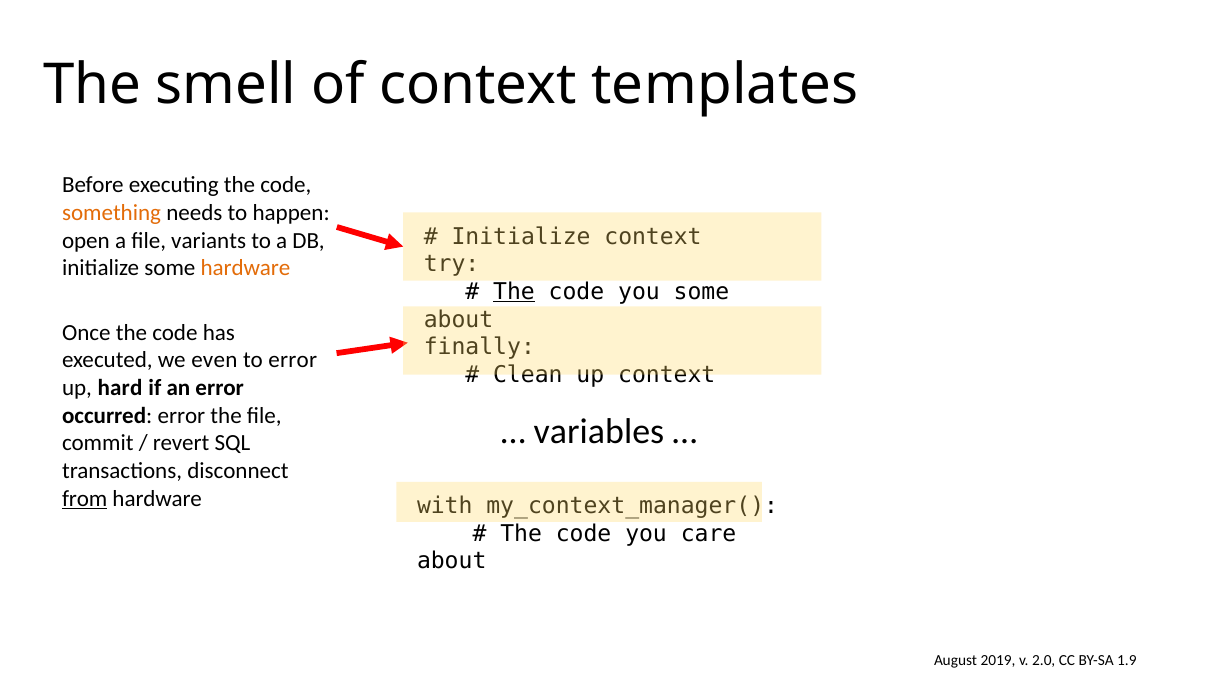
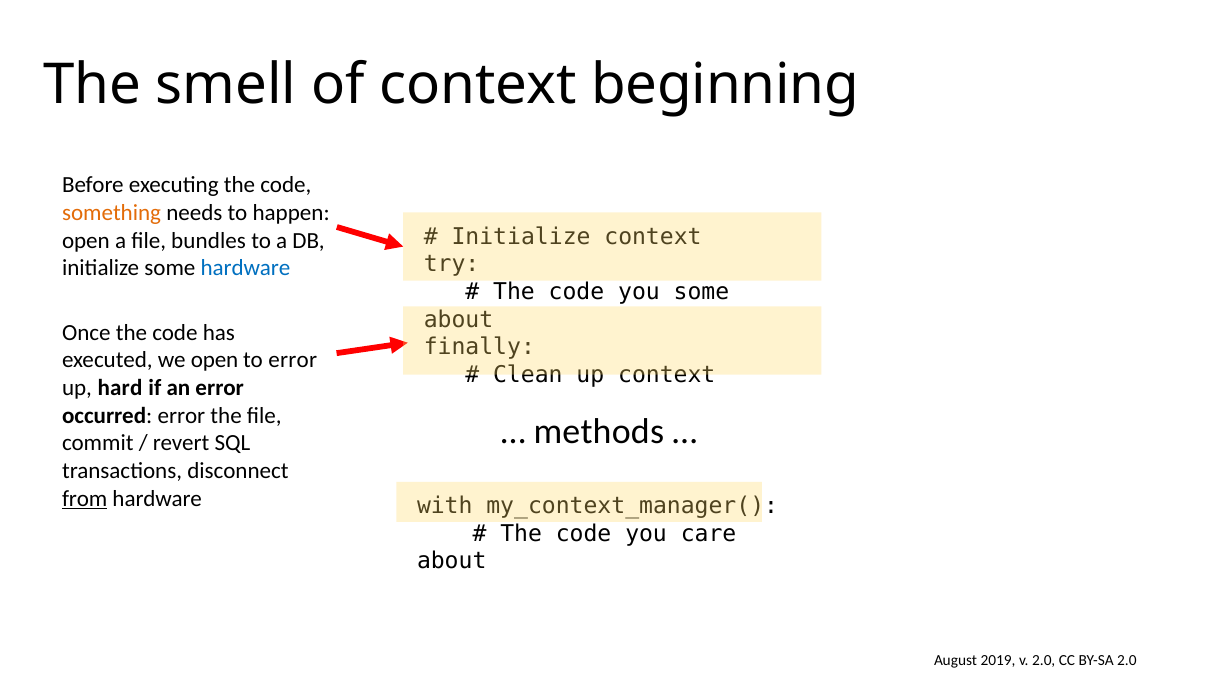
templates: templates -> beginning
variants: variants -> bundles
hardware at (245, 268) colour: orange -> blue
The at (514, 292) underline: present -> none
we even: even -> open
variables: variables -> methods
BY-SA 1.9: 1.9 -> 2.0
